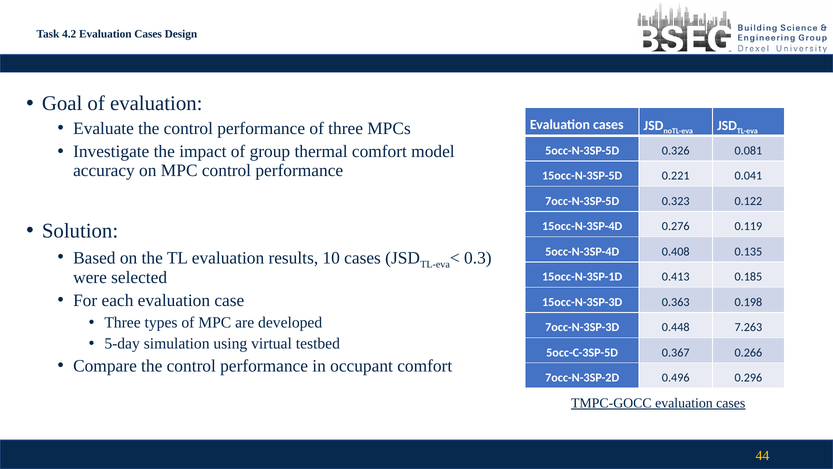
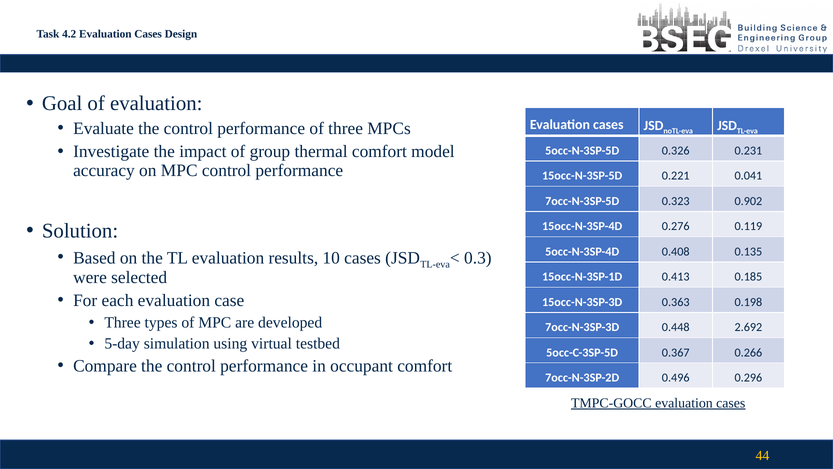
0.081: 0.081 -> 0.231
0.122: 0.122 -> 0.902
7.263: 7.263 -> 2.692
